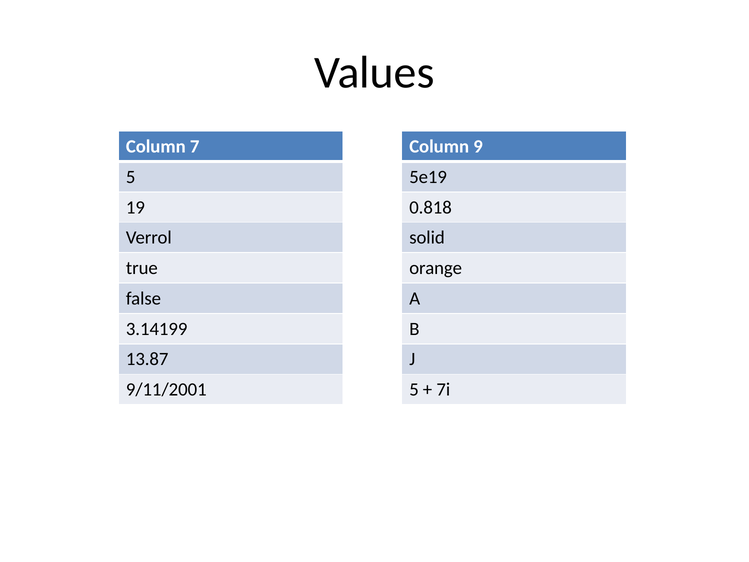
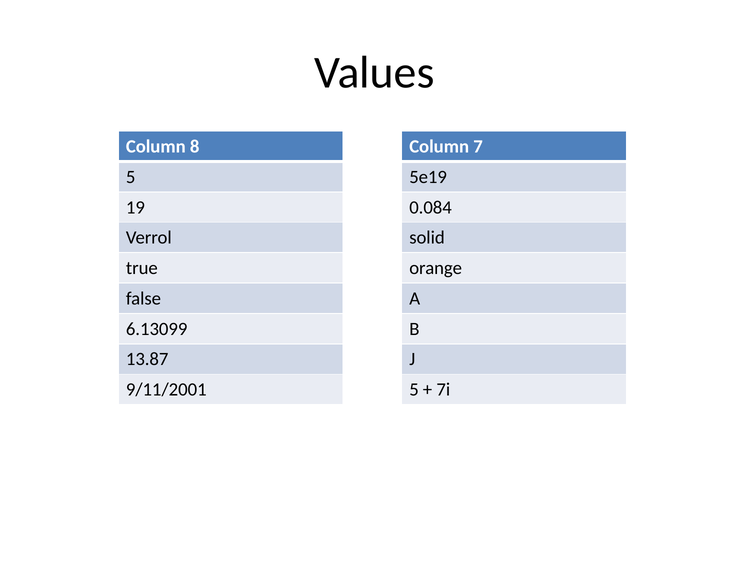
7: 7 -> 8
9: 9 -> 7
0.818: 0.818 -> 0.084
3.14199: 3.14199 -> 6.13099
